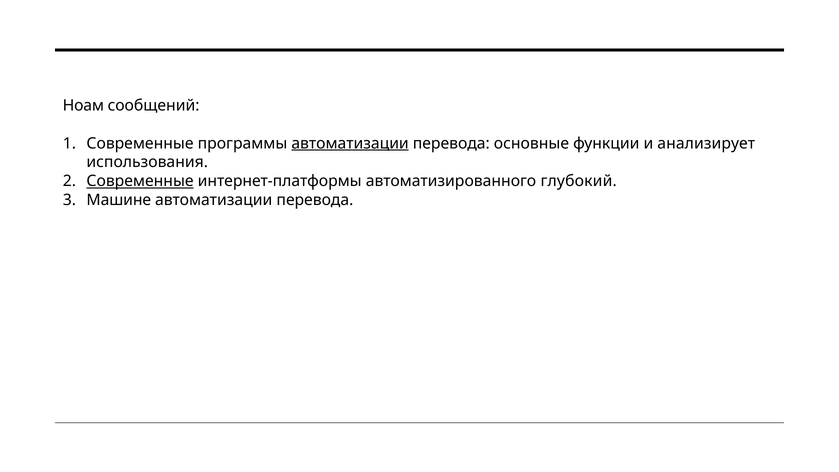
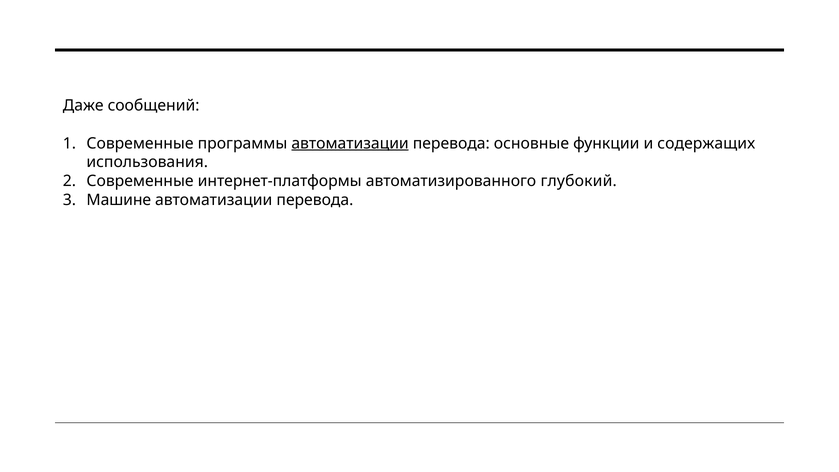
Ноам: Ноам -> Даже
анализирует: анализирует -> содержащих
Современные at (140, 181) underline: present -> none
